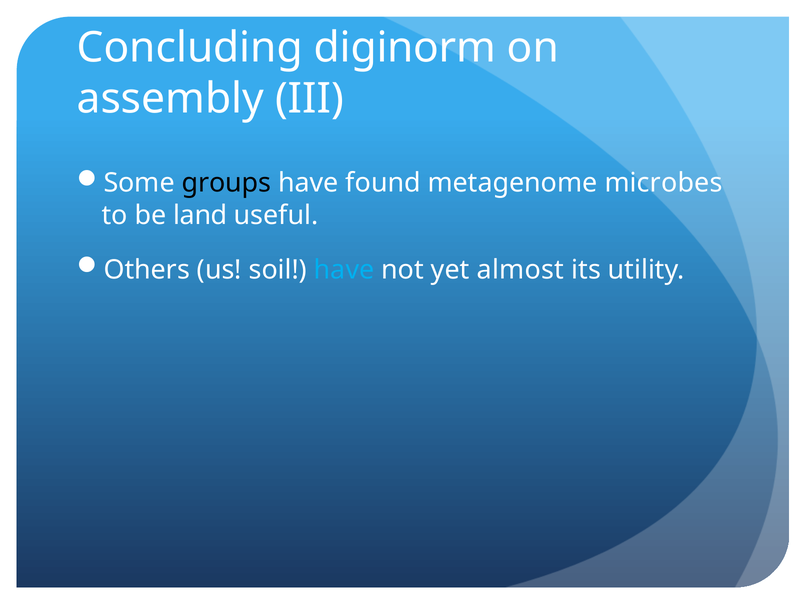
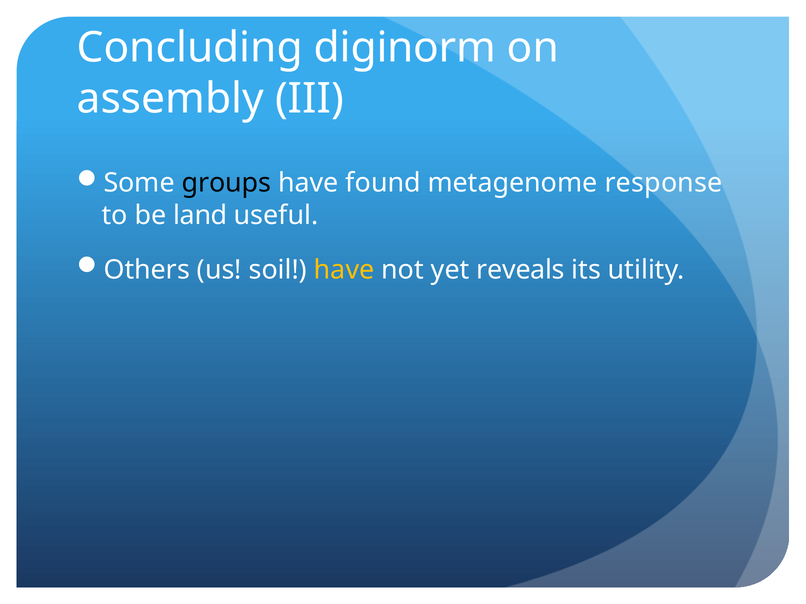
microbes: microbes -> response
have at (344, 270) colour: light blue -> yellow
almost: almost -> reveals
